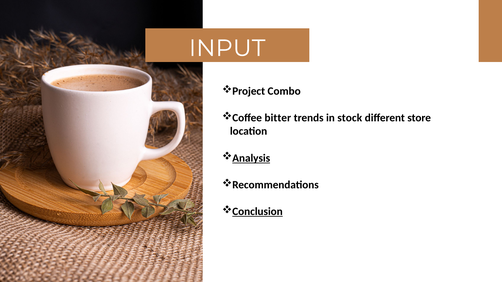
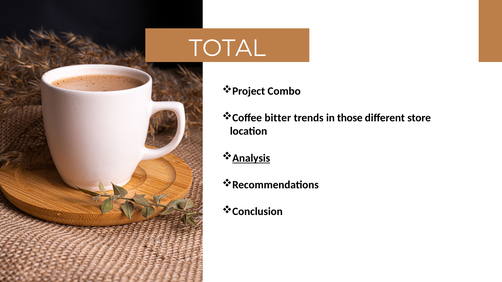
INPUT: INPUT -> TOTAL
stock: stock -> those
Conclusion underline: present -> none
